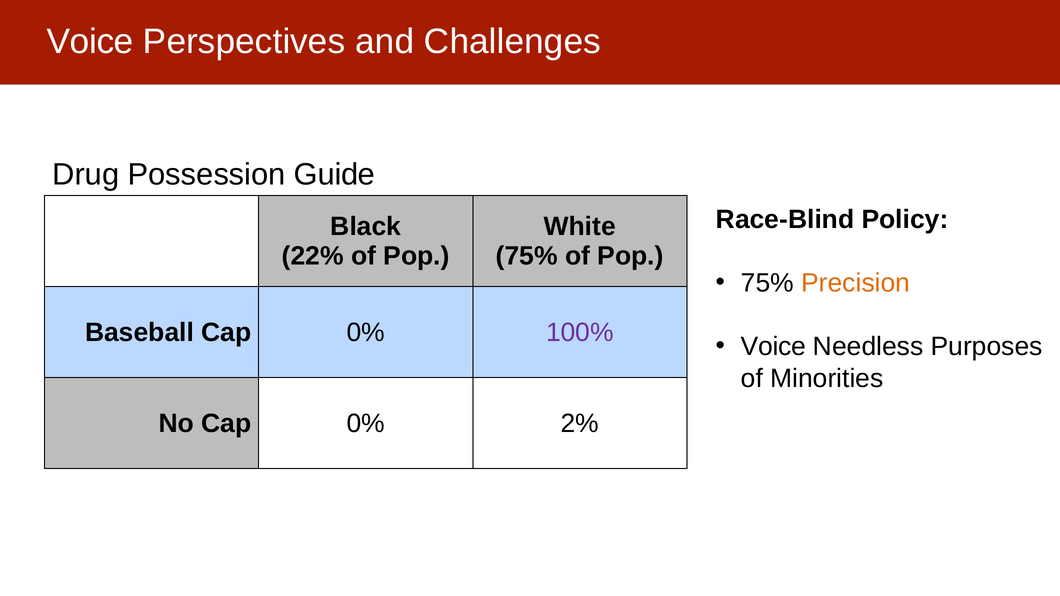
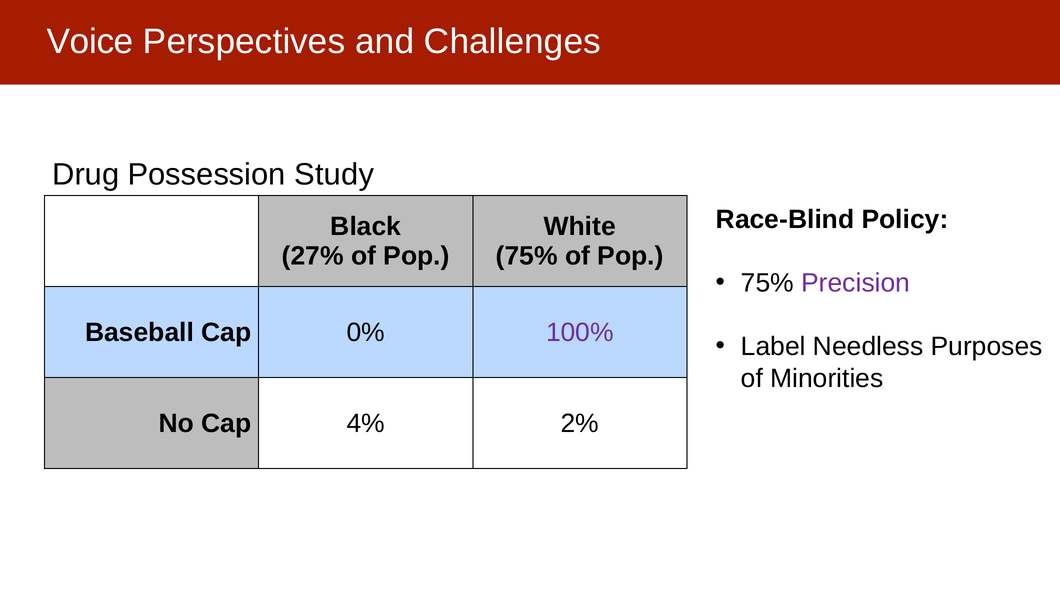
Guide: Guide -> Study
22%: 22% -> 27%
Precision colour: orange -> purple
Voice at (773, 347): Voice -> Label
No Cap 0%: 0% -> 4%
